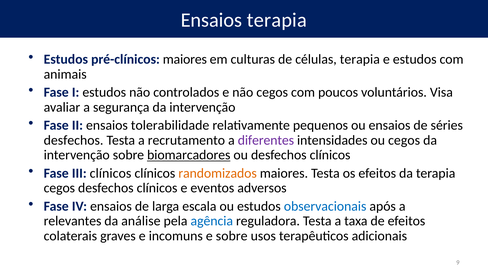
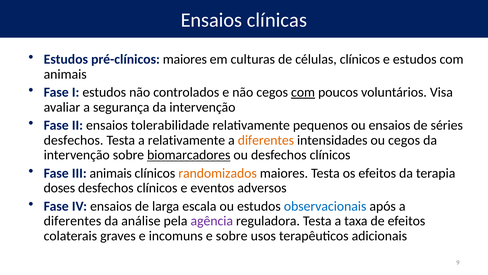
Ensaios terapia: terapia -> clínicas
células terapia: terapia -> clínicos
com at (303, 92) underline: none -> present
a recrutamento: recrutamento -> relativamente
diferentes at (266, 140) colour: purple -> orange
III clínicos: clínicos -> animais
cegos at (59, 188): cegos -> doses
relevantes at (73, 221): relevantes -> diferentes
agência colour: blue -> purple
